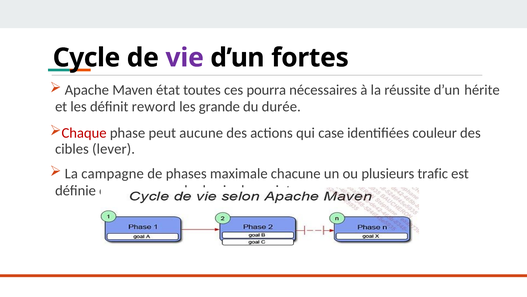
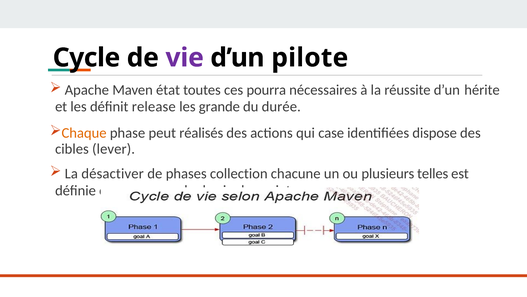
fortes: fortes -> pilote
reword: reword -> release
Chaque colour: red -> orange
aucune: aucune -> réalisés
couleur: couleur -> dispose
campagne: campagne -> désactiver
maximale: maximale -> collection
trafic: trafic -> telles
